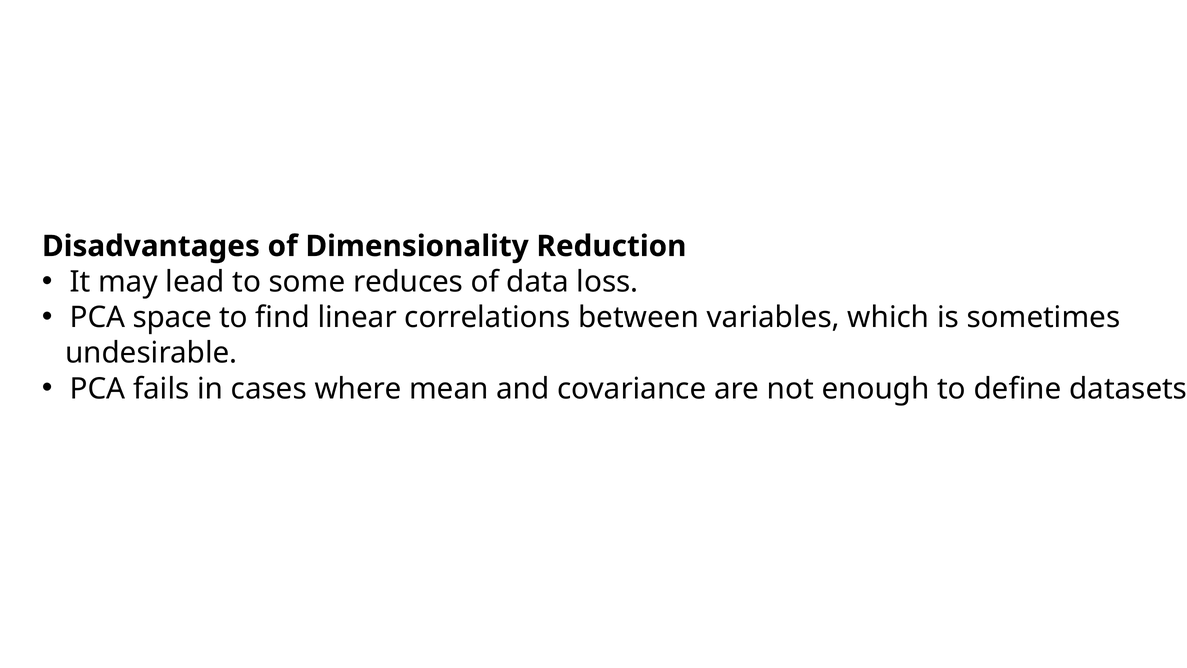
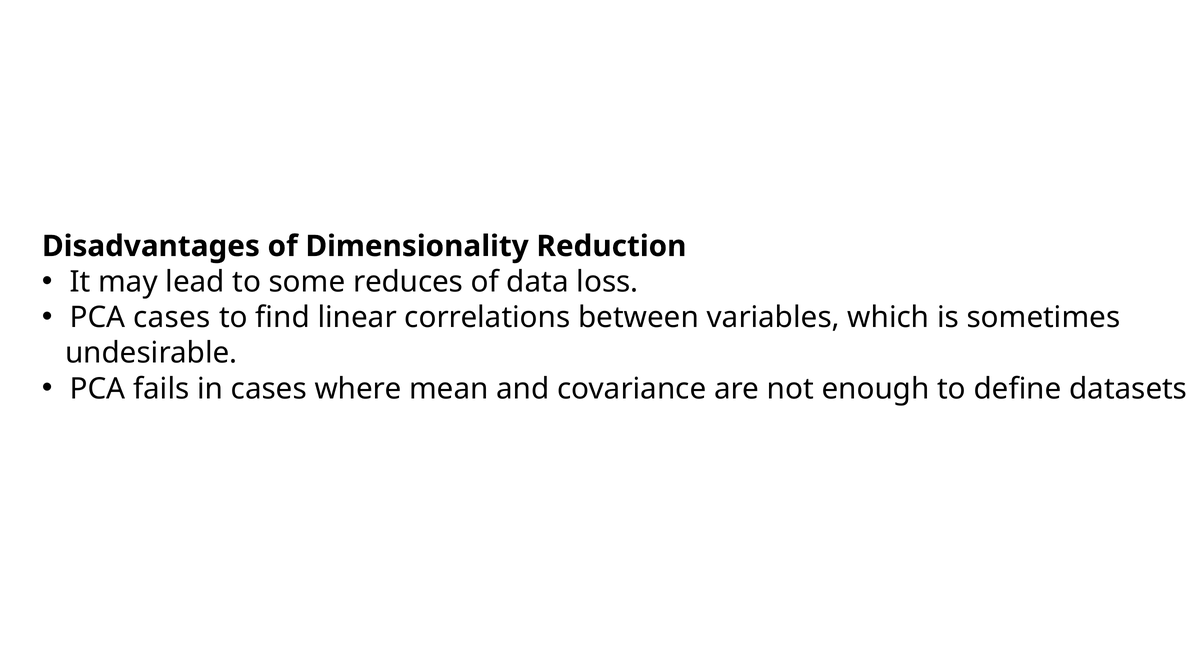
PCA space: space -> cases
